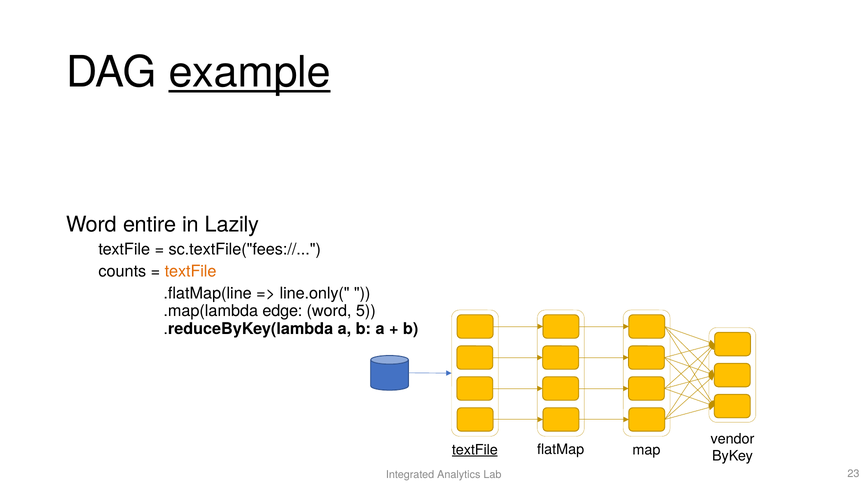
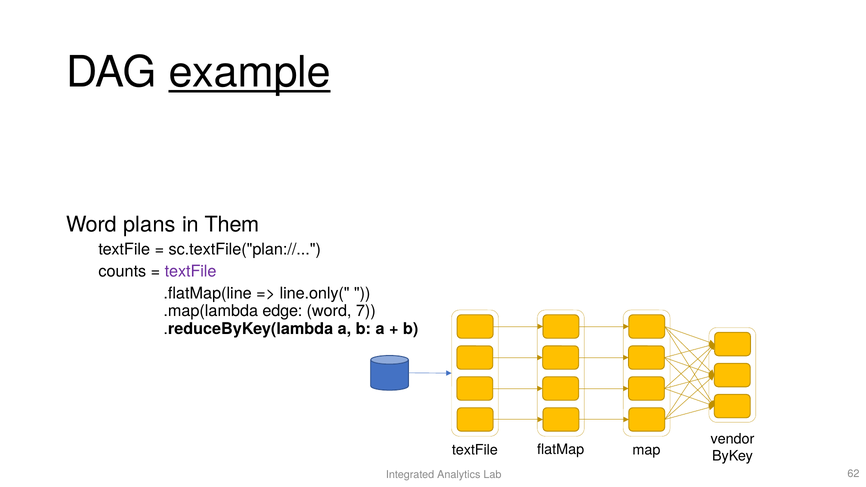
entire: entire -> plans
Lazily: Lazily -> Them
sc.textFile("fees://: sc.textFile("fees:// -> sc.textFile("plan://
textFile at (191, 272) colour: orange -> purple
5: 5 -> 7
textFile at (475, 450) underline: present -> none
23: 23 -> 62
